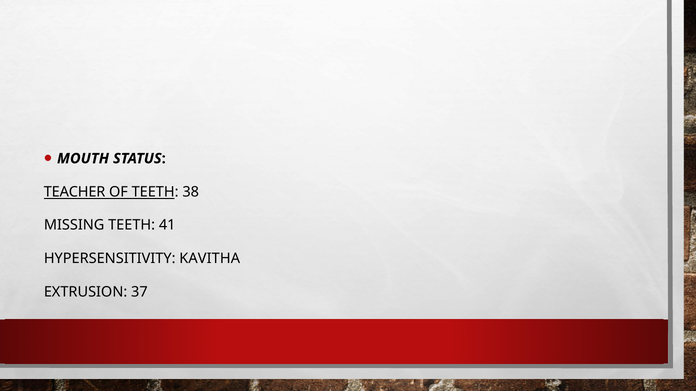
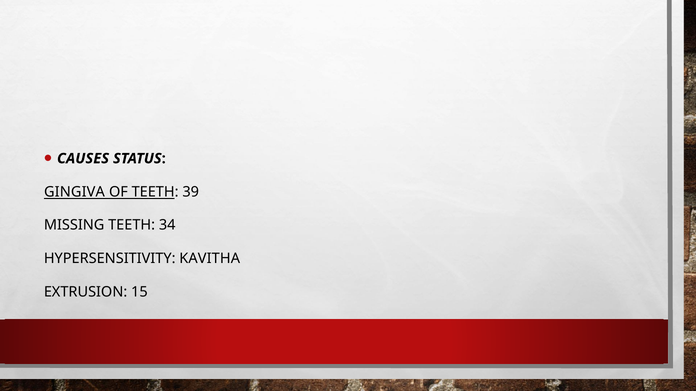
MOUTH: MOUTH -> CAUSES
TEACHER: TEACHER -> GINGIVA
38: 38 -> 39
41: 41 -> 34
37: 37 -> 15
